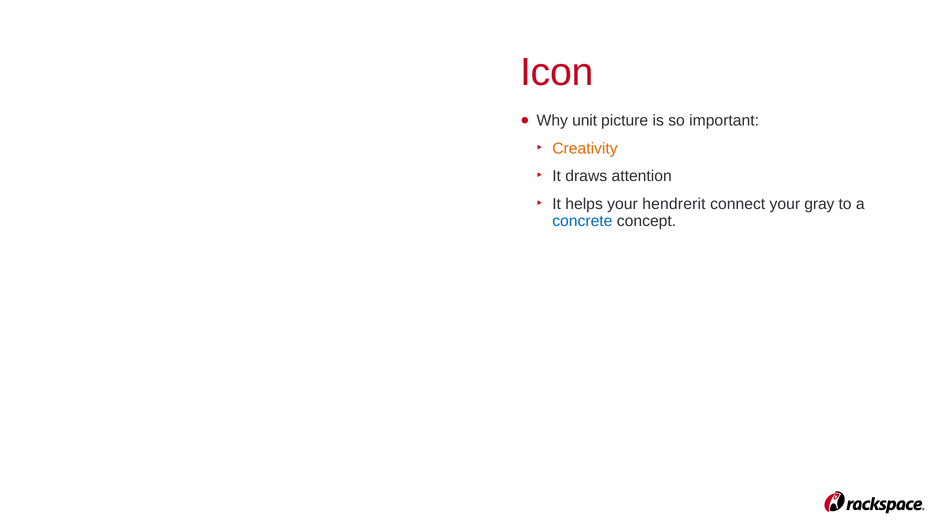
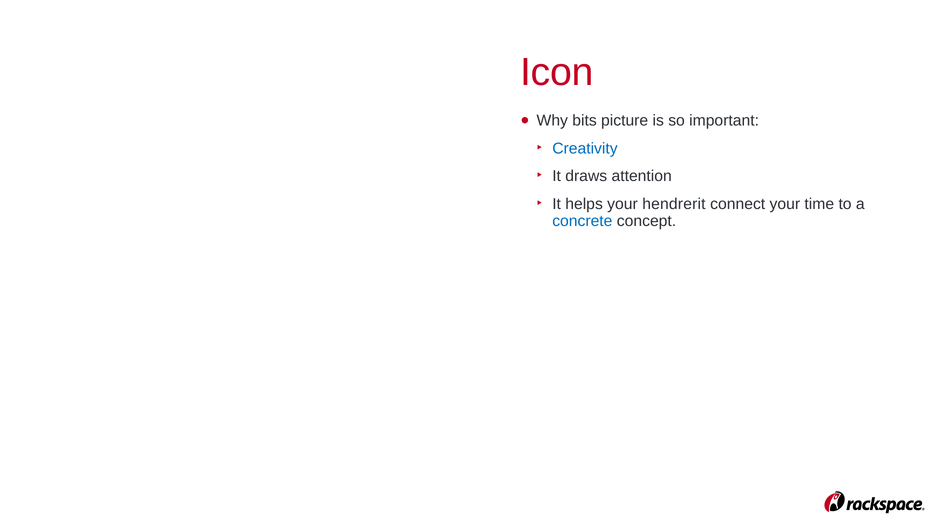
unit: unit -> bits
Creativity colour: orange -> blue
gray: gray -> time
